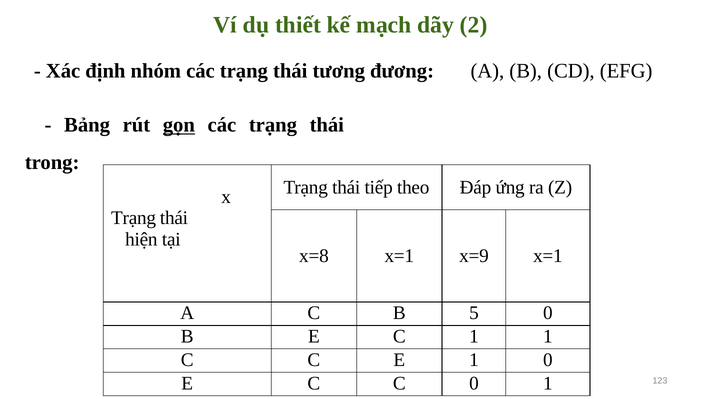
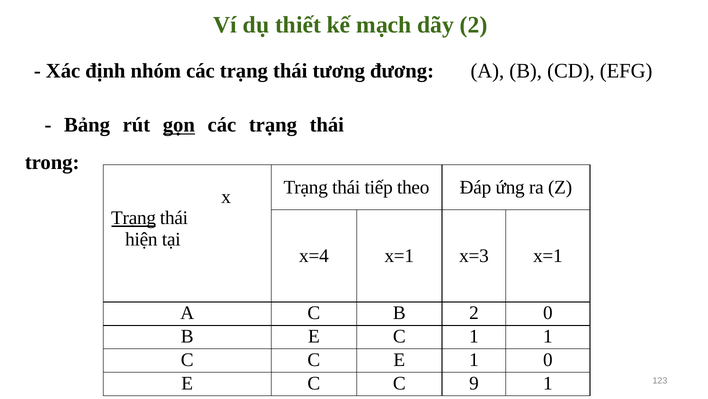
Trạng at (134, 218) underline: none -> present
x=8: x=8 -> x=4
x=9: x=9 -> x=3
B 5: 5 -> 2
C 0: 0 -> 9
